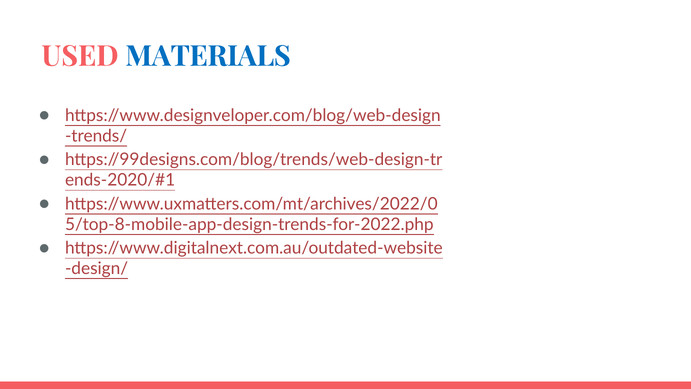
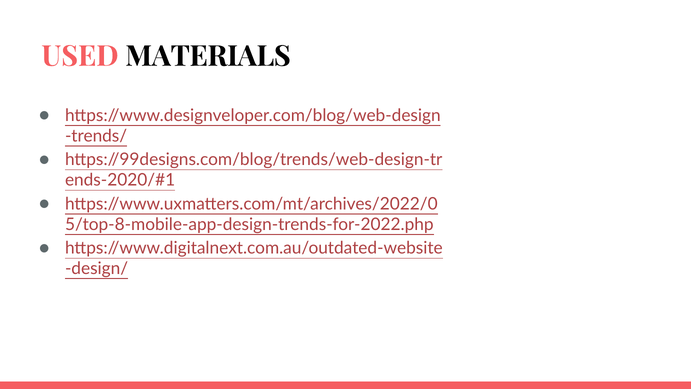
MATERIALS colour: blue -> black
